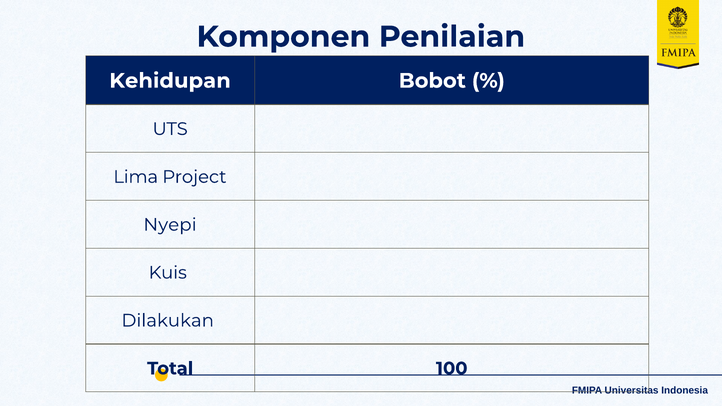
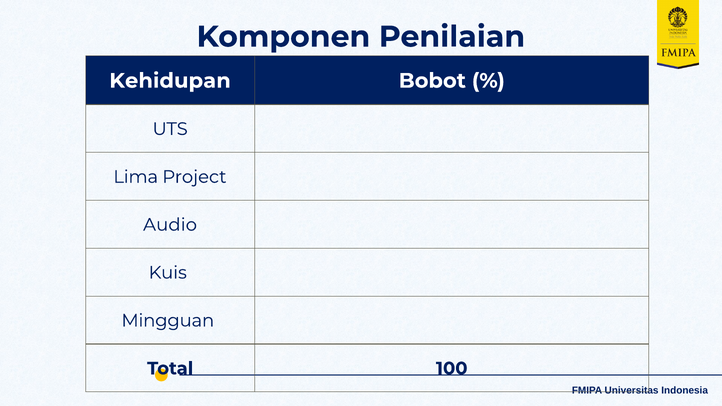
Nyepi: Nyepi -> Audio
Dilakukan: Dilakukan -> Mingguan
